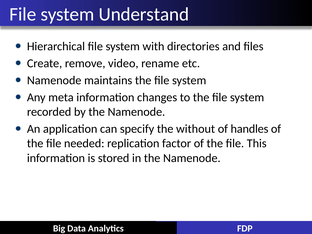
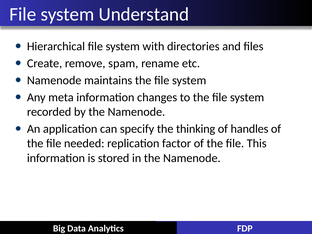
video: video -> spam
without: without -> thinking
